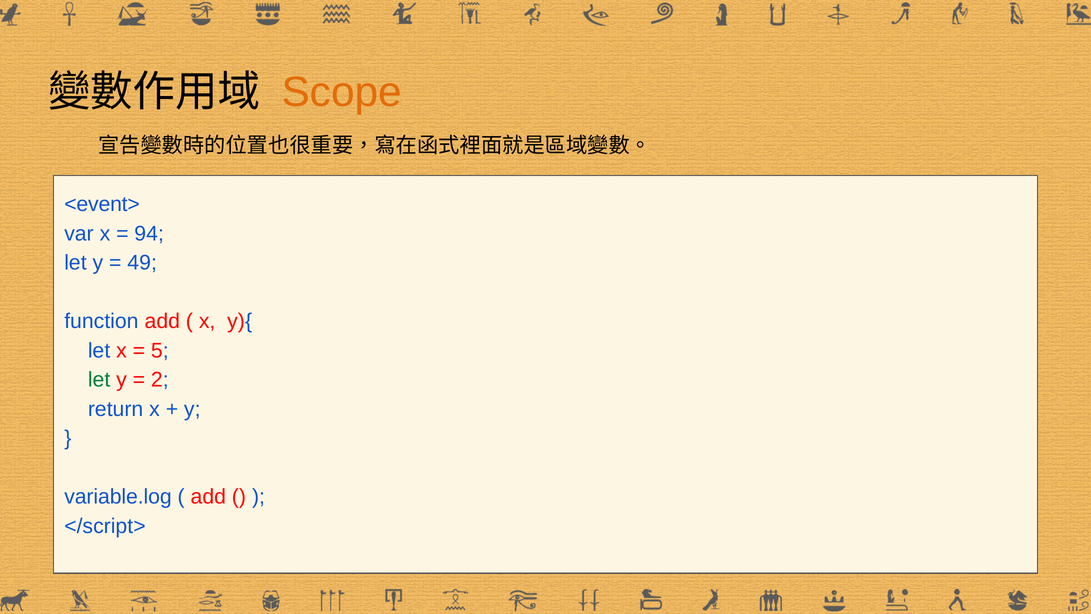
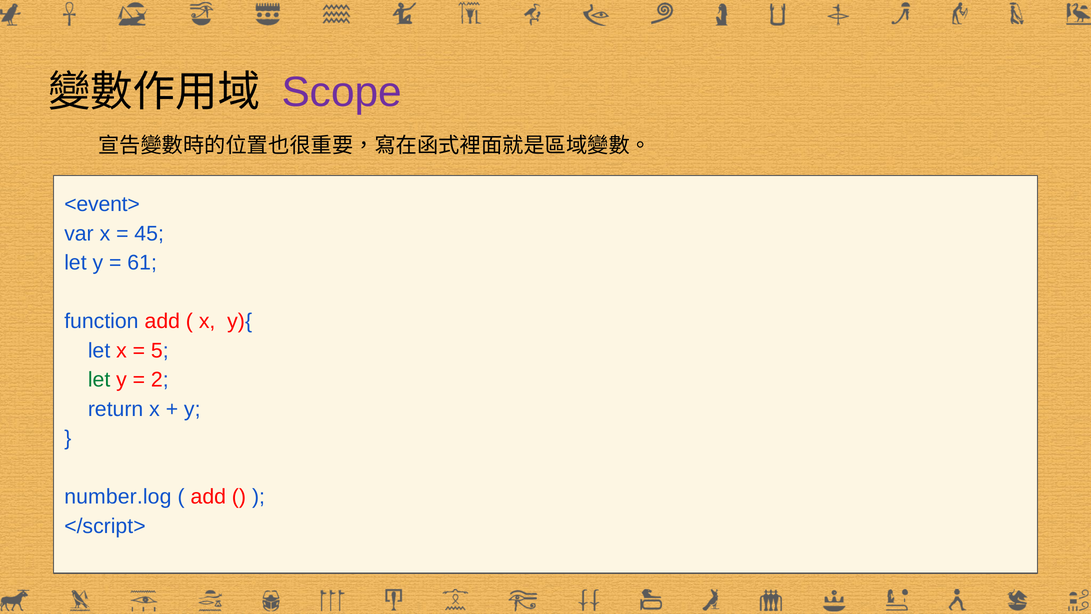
Scope colour: orange -> purple
94: 94 -> 45
49: 49 -> 61
variable.log: variable.log -> number.log
